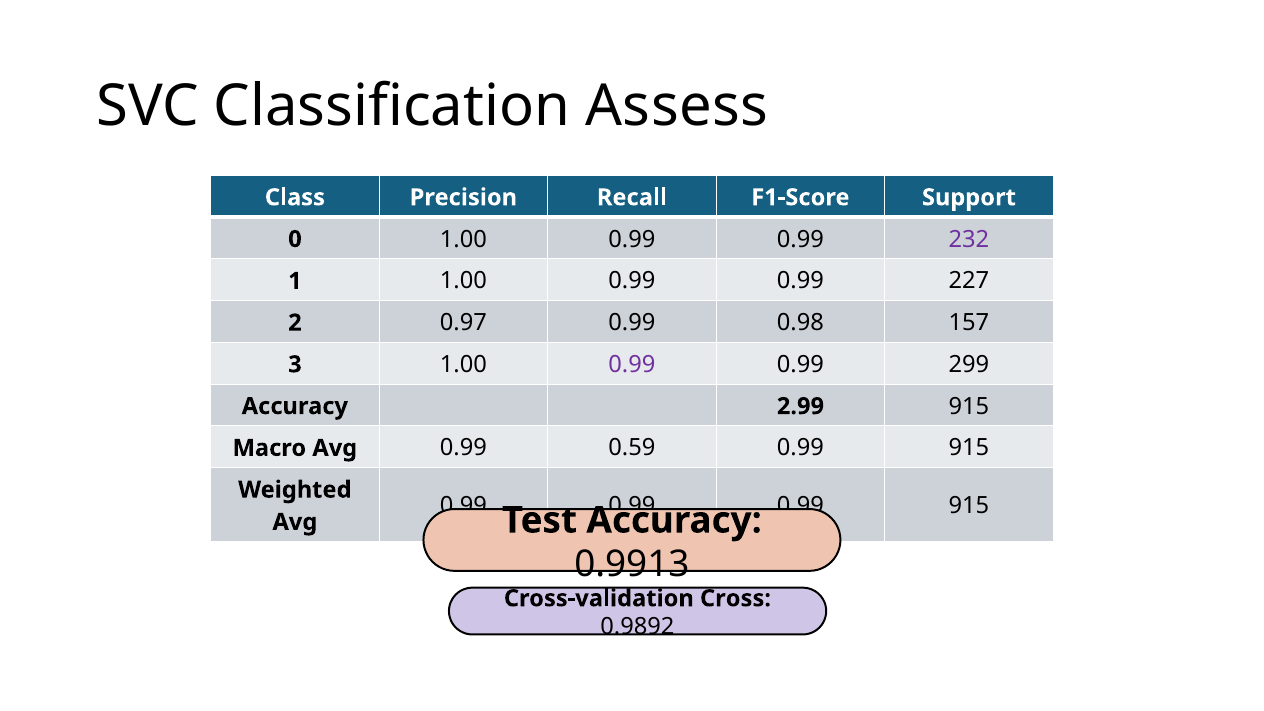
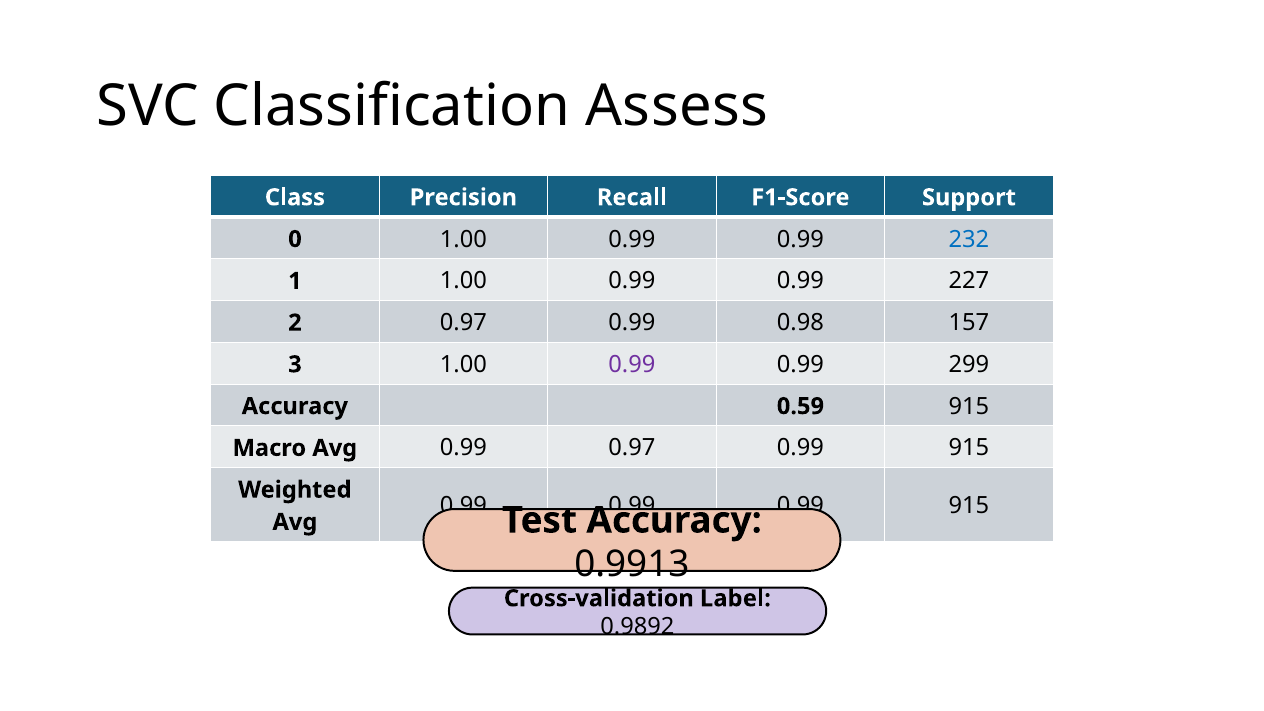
232 colour: purple -> blue
2.99: 2.99 -> 0.59
0.99 0.59: 0.59 -> 0.97
Cross: Cross -> Label
